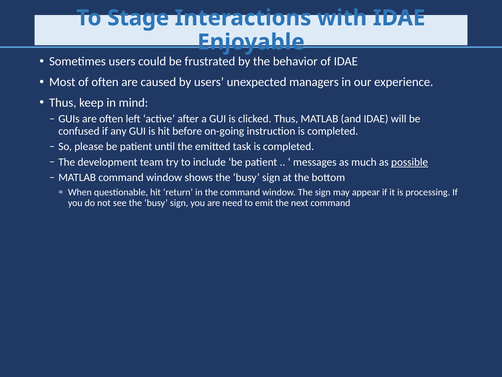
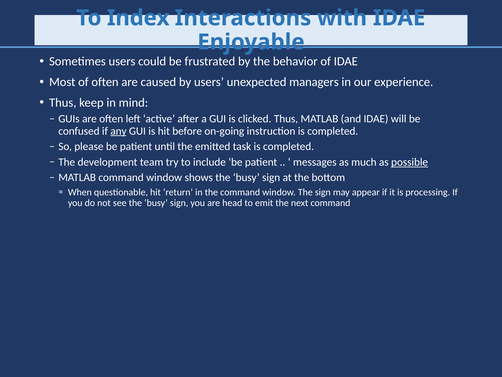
Stage: Stage -> Index
any underline: none -> present
need: need -> head
